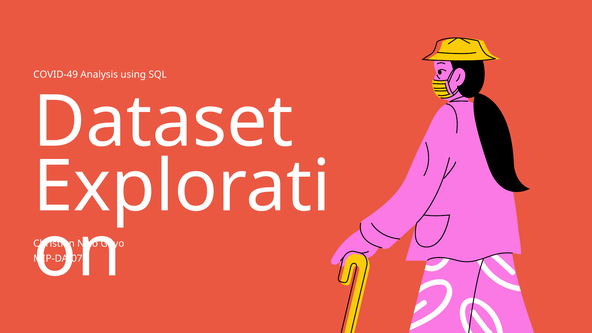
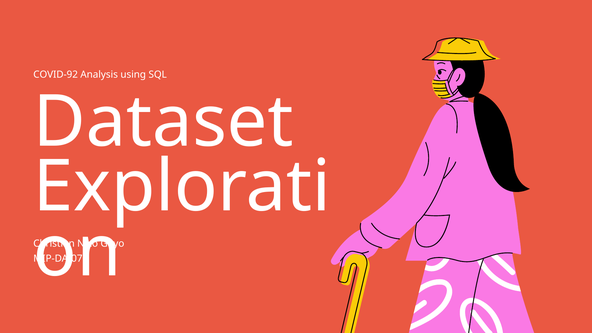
COVID-49: COVID-49 -> COVID-92
